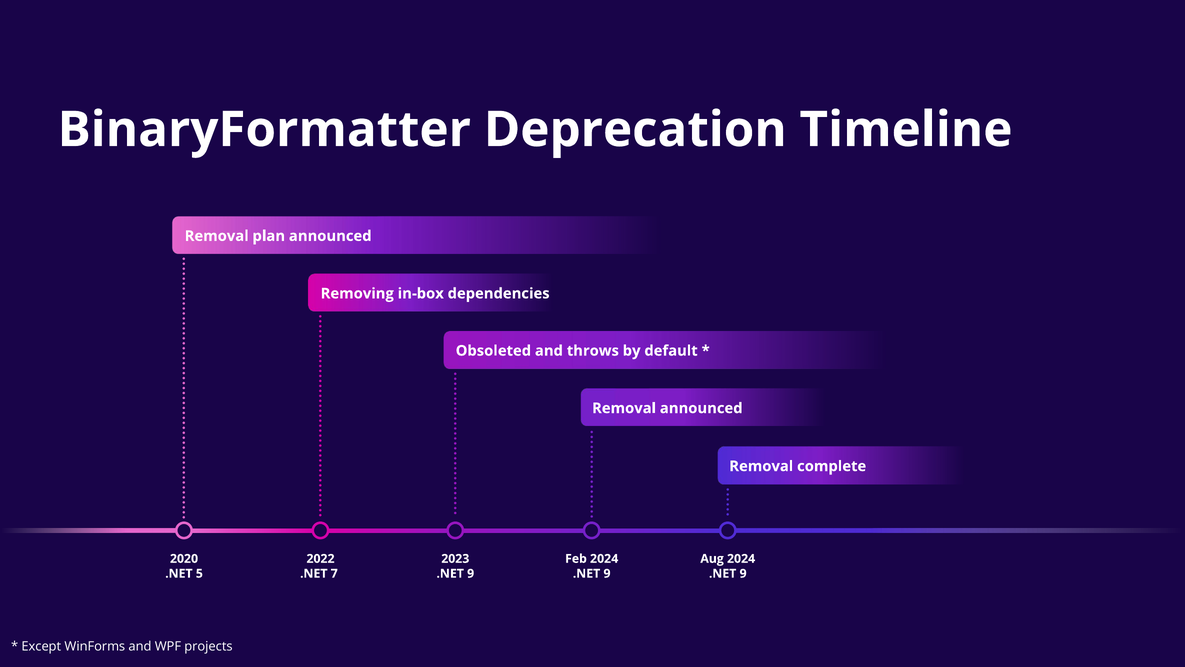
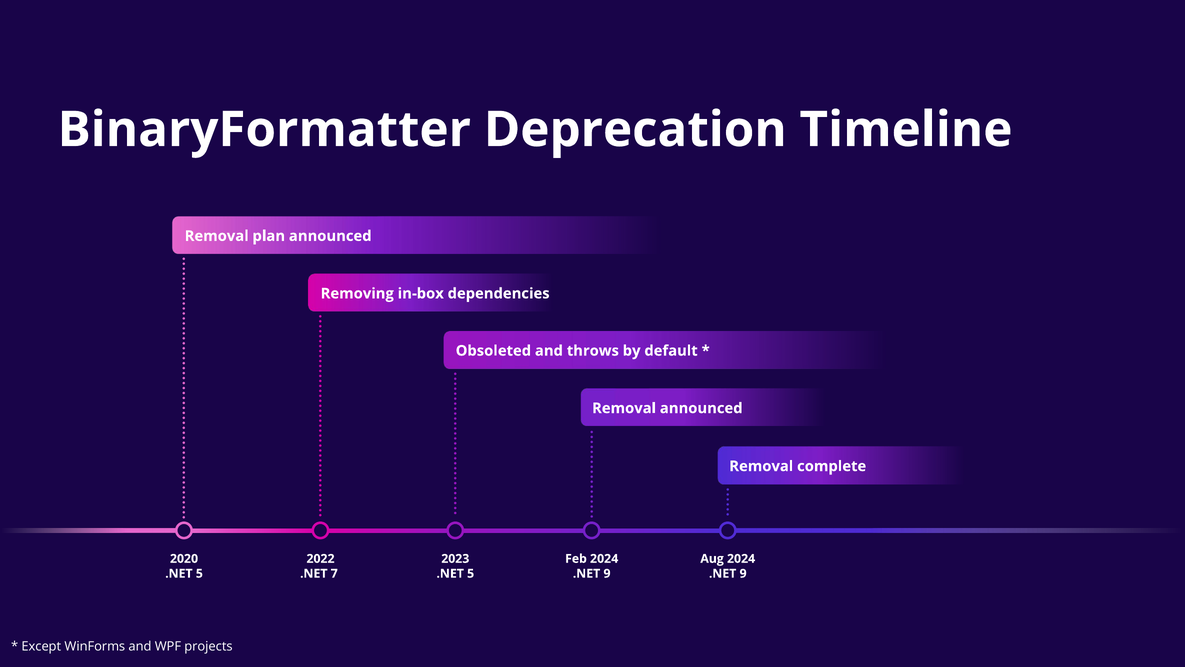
9 at (471, 573): 9 -> 5
